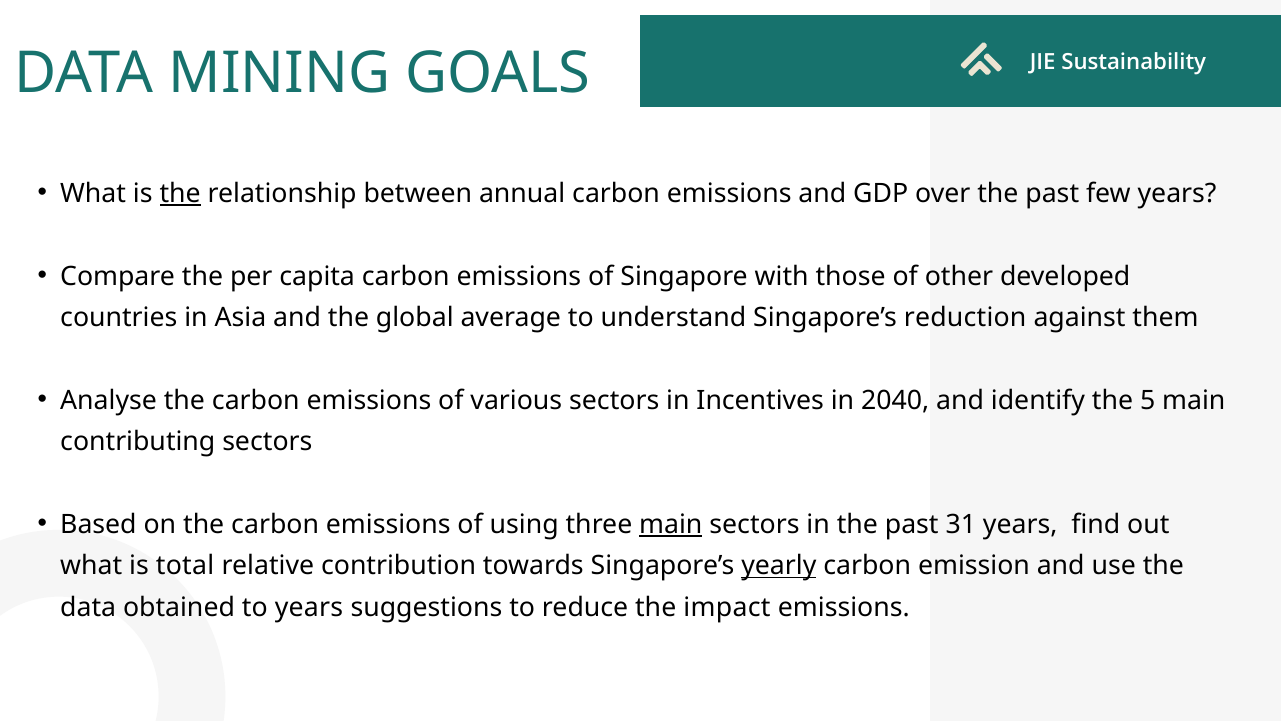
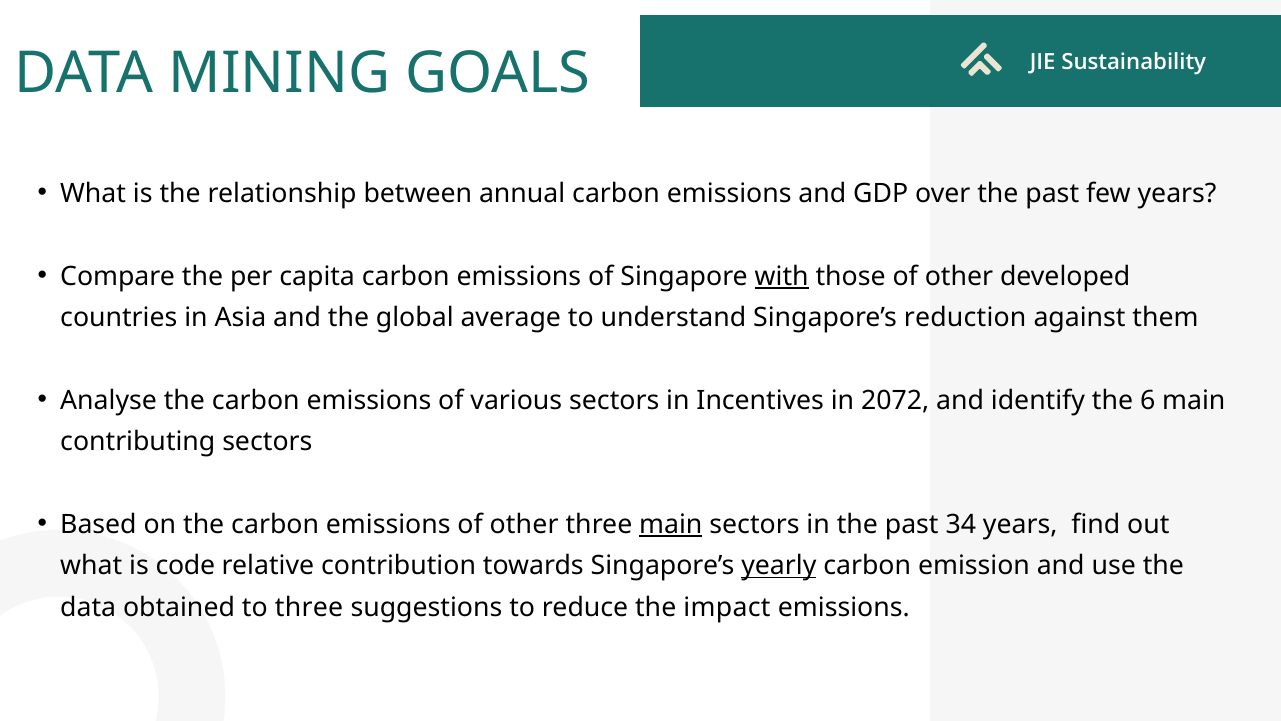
the at (180, 193) underline: present -> none
with underline: none -> present
2040: 2040 -> 2072
5: 5 -> 6
emissions of using: using -> other
31: 31 -> 34
total: total -> code
to years: years -> three
